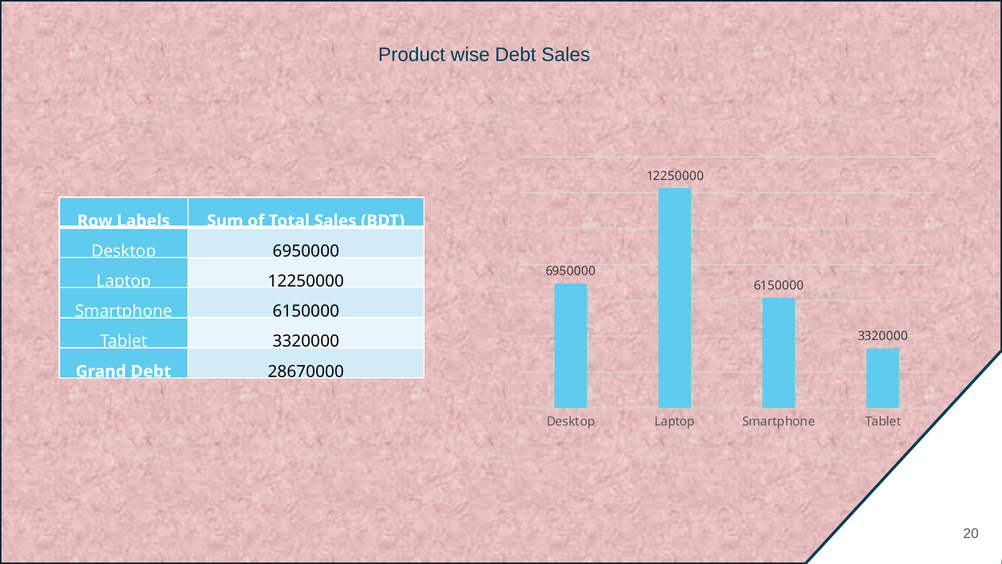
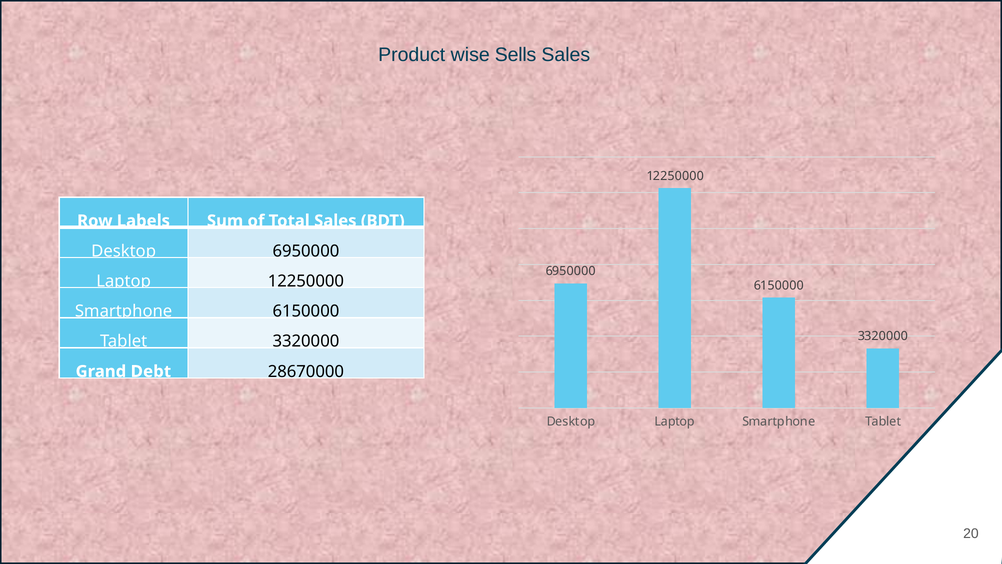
wise Debt: Debt -> Sells
